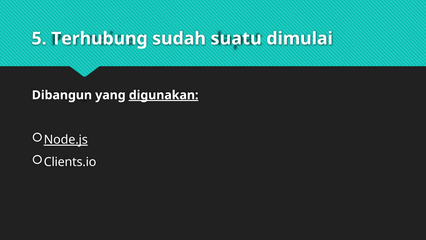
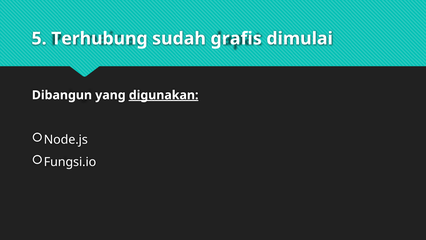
suatu: suatu -> grafis
Node.js underline: present -> none
Clients.io: Clients.io -> Fungsi.io
